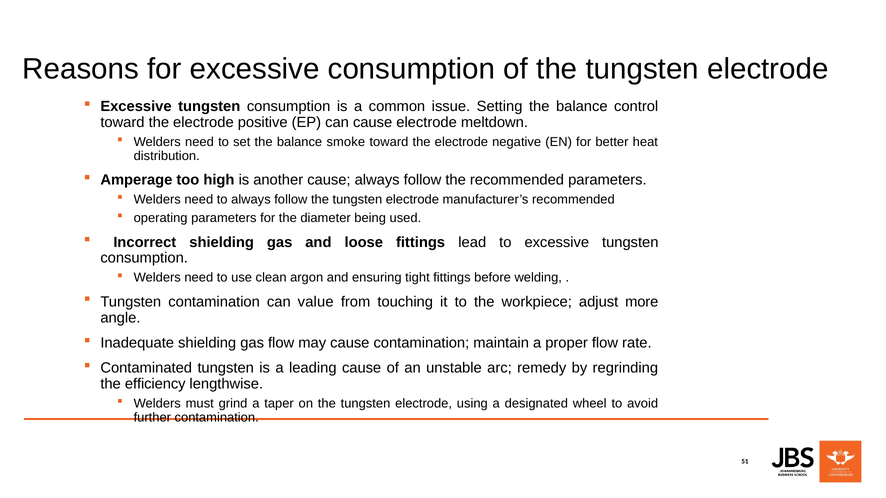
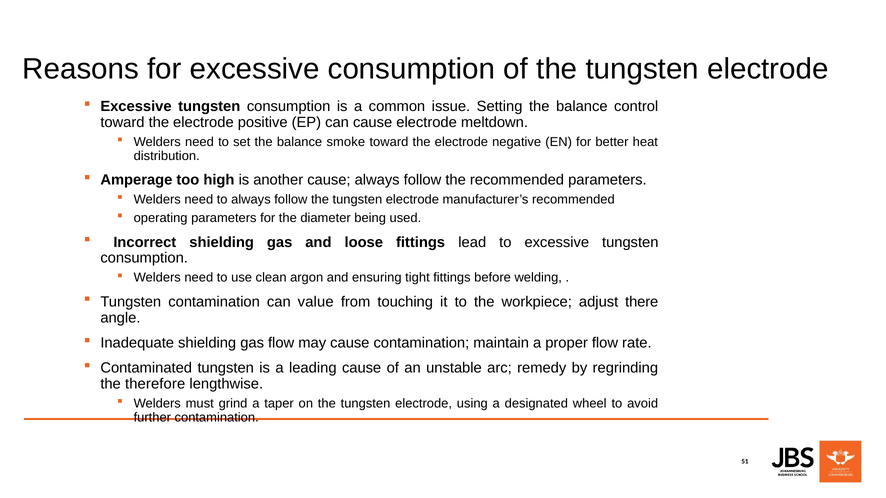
more: more -> there
efficiency: efficiency -> therefore
